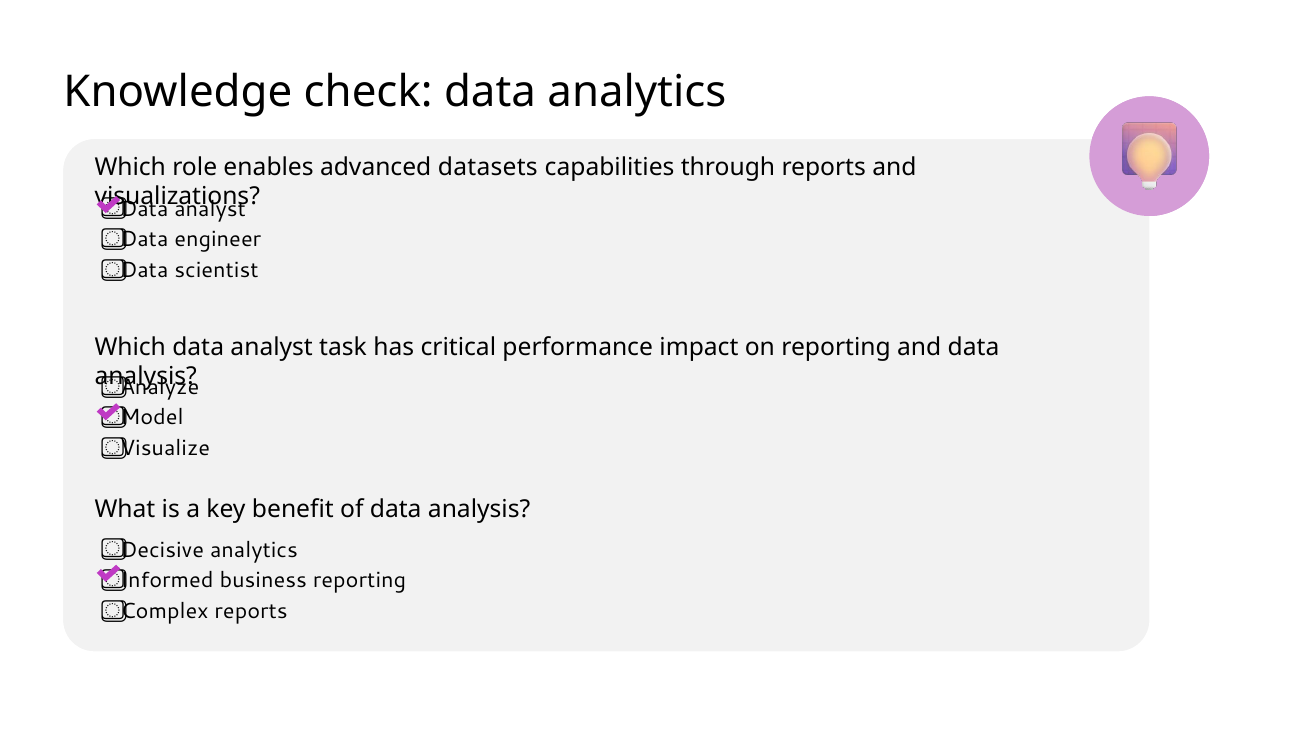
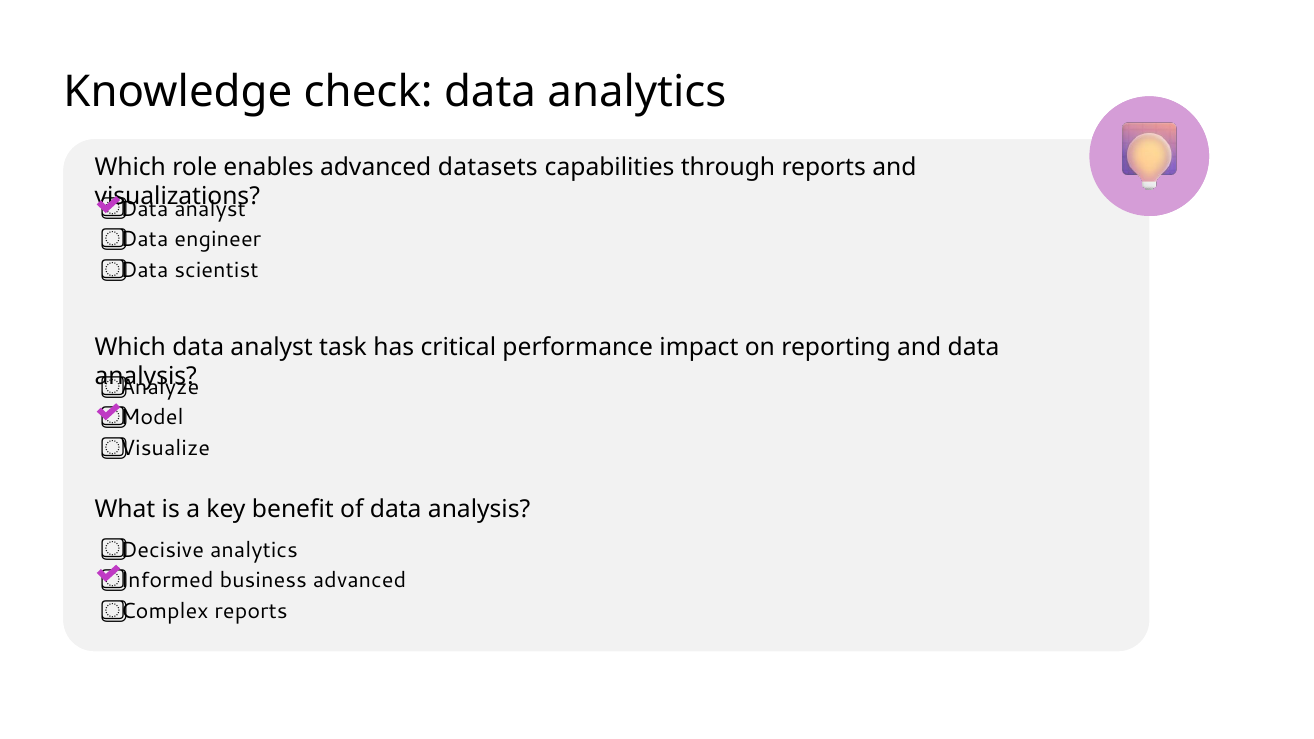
business reporting: reporting -> advanced
